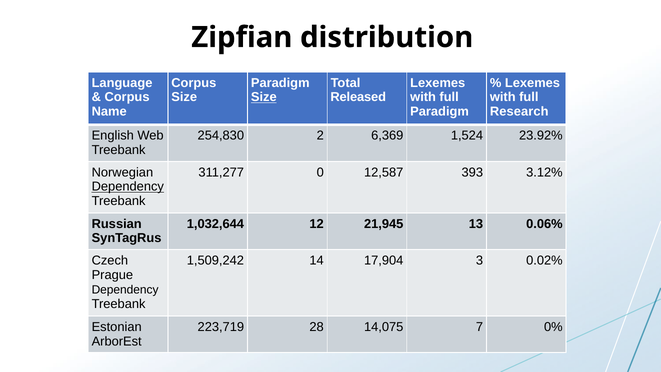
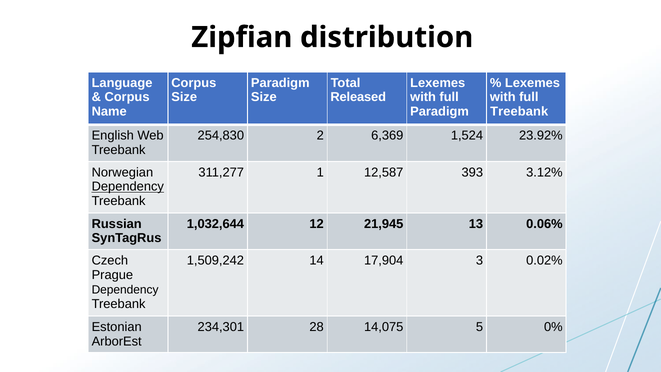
Size at (264, 97) underline: present -> none
Research at (519, 112): Research -> Treebank
0: 0 -> 1
223,719: 223,719 -> 234,301
7: 7 -> 5
